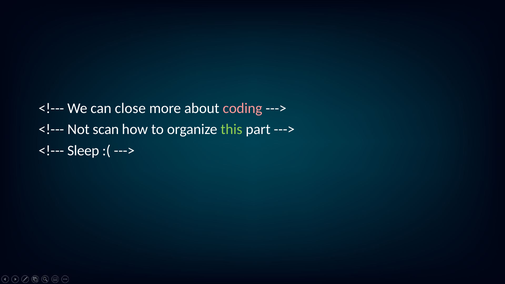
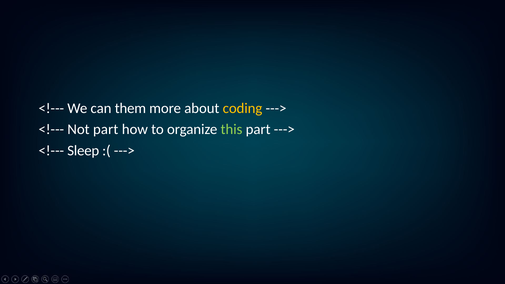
close: close -> them
coding colour: pink -> yellow
Not scan: scan -> part
